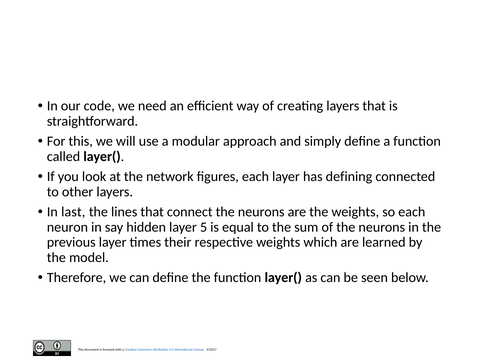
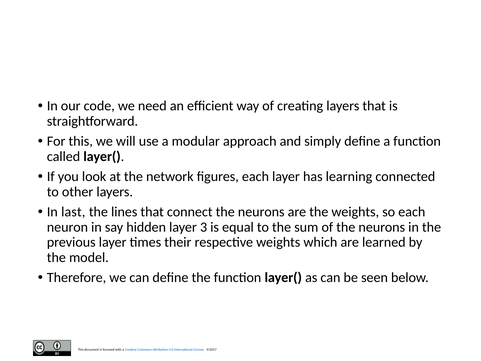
defining: defining -> learning
5: 5 -> 3
